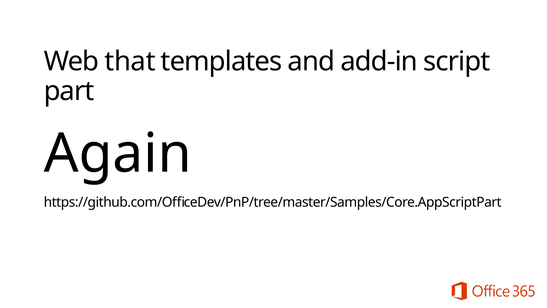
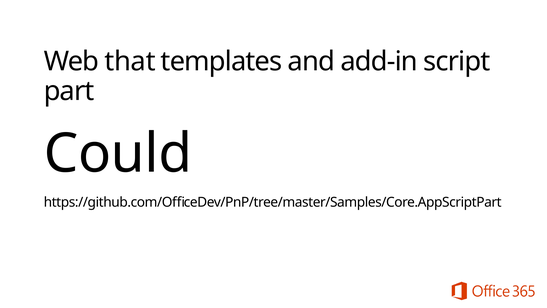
Again: Again -> Could
